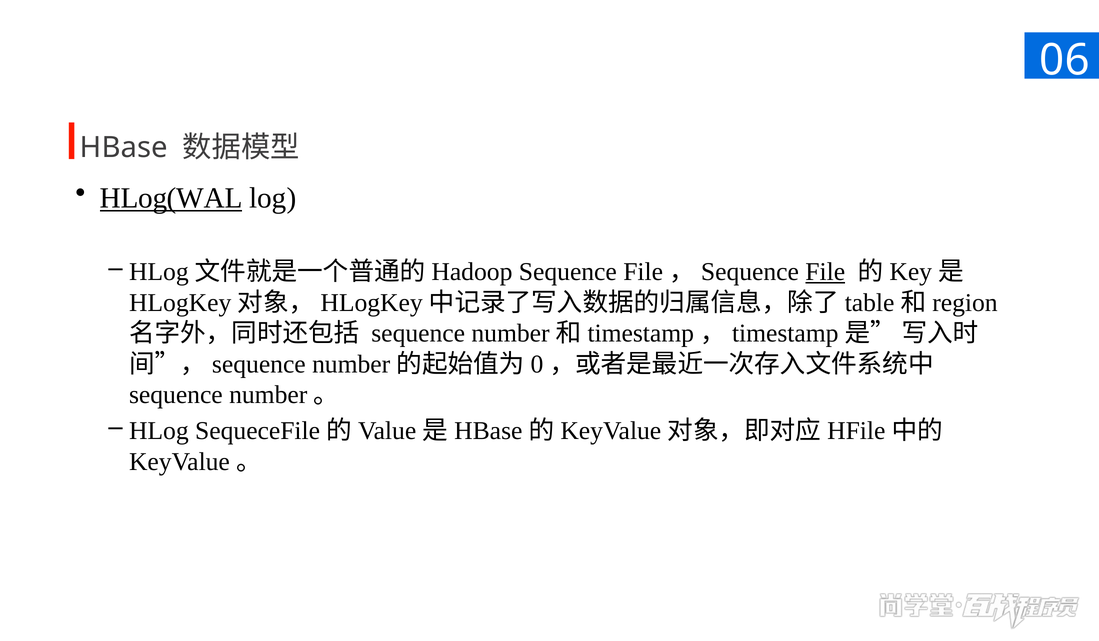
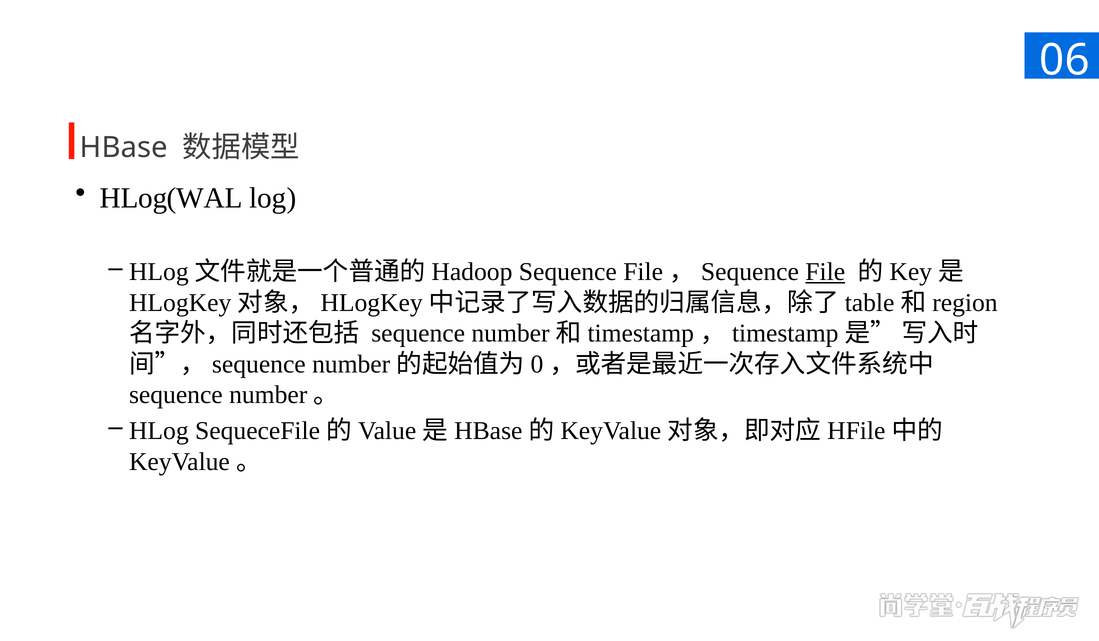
HLog(WAL underline: present -> none
